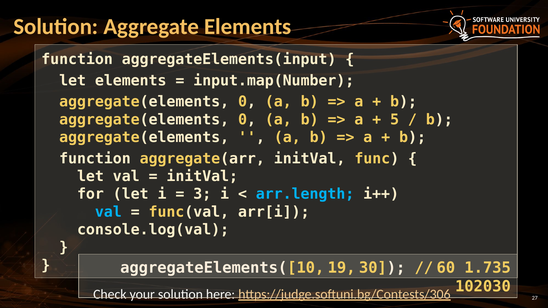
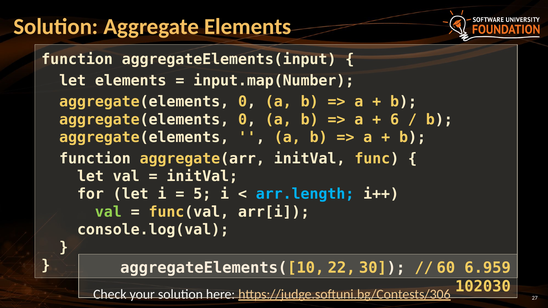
5: 5 -> 6
3: 3 -> 5
val at (108, 212) colour: light blue -> light green
19: 19 -> 22
1.735: 1.735 -> 6.959
